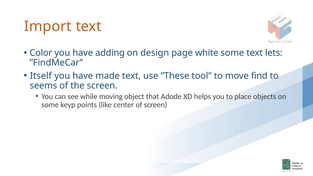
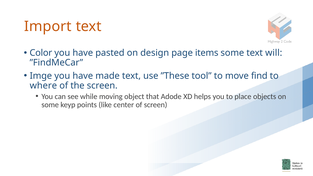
adding: adding -> pasted
white: white -> items
lets: lets -> will
Itself: Itself -> Imge
seems: seems -> where
